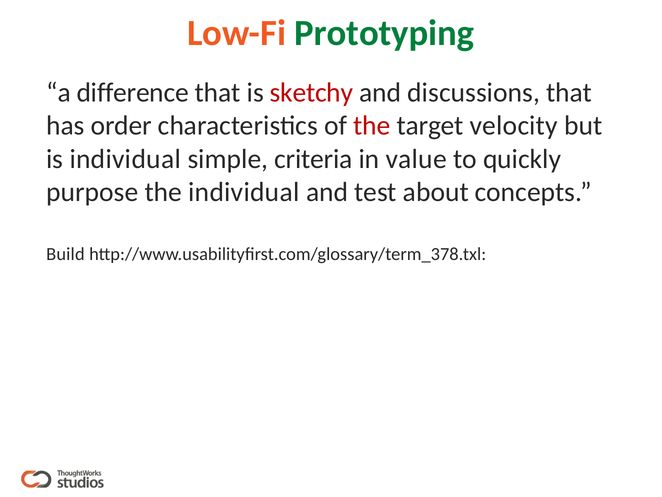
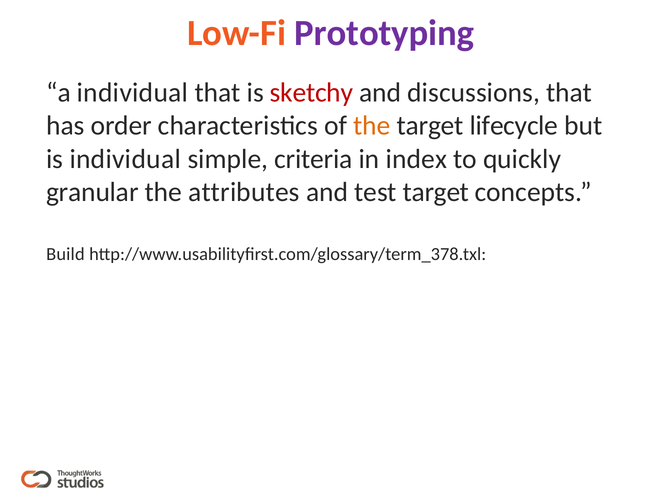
Prototyping colour: green -> purple
a difference: difference -> individual
the at (372, 126) colour: red -> orange
velocity: velocity -> lifecycle
value: value -> index
purpose: purpose -> granular
the individual: individual -> attributes
test about: about -> target
